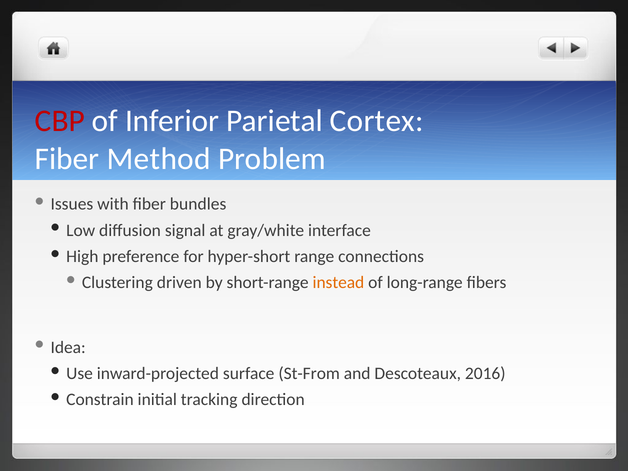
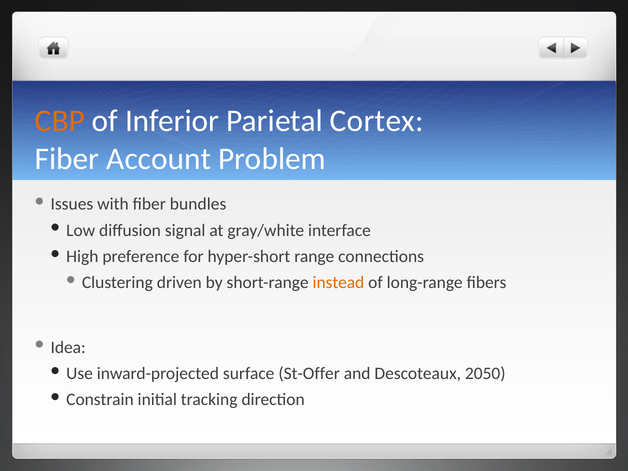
CBP colour: red -> orange
Method: Method -> Account
St-From: St-From -> St-Offer
2016: 2016 -> 2050
